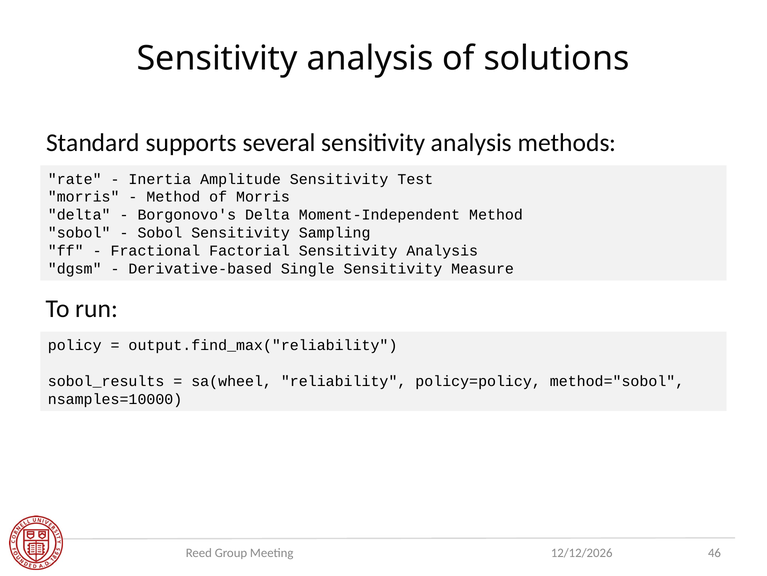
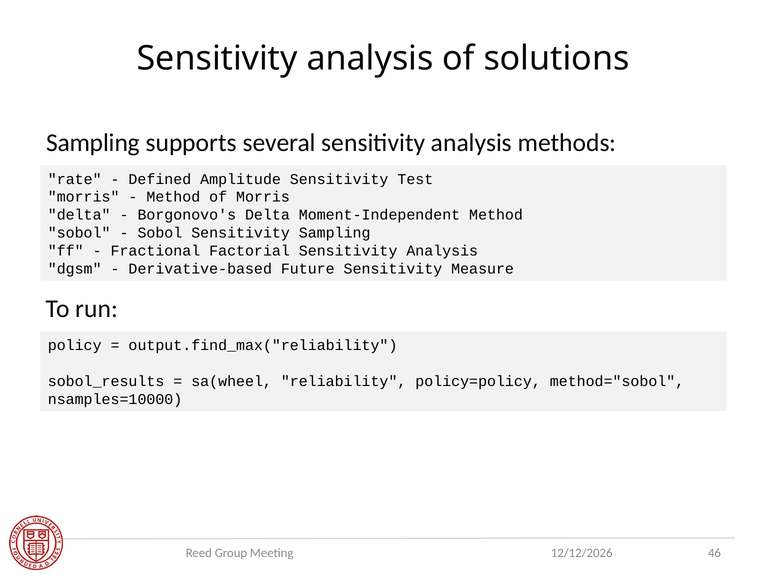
Standard at (93, 142): Standard -> Sampling
Inertia: Inertia -> Defined
Single: Single -> Future
